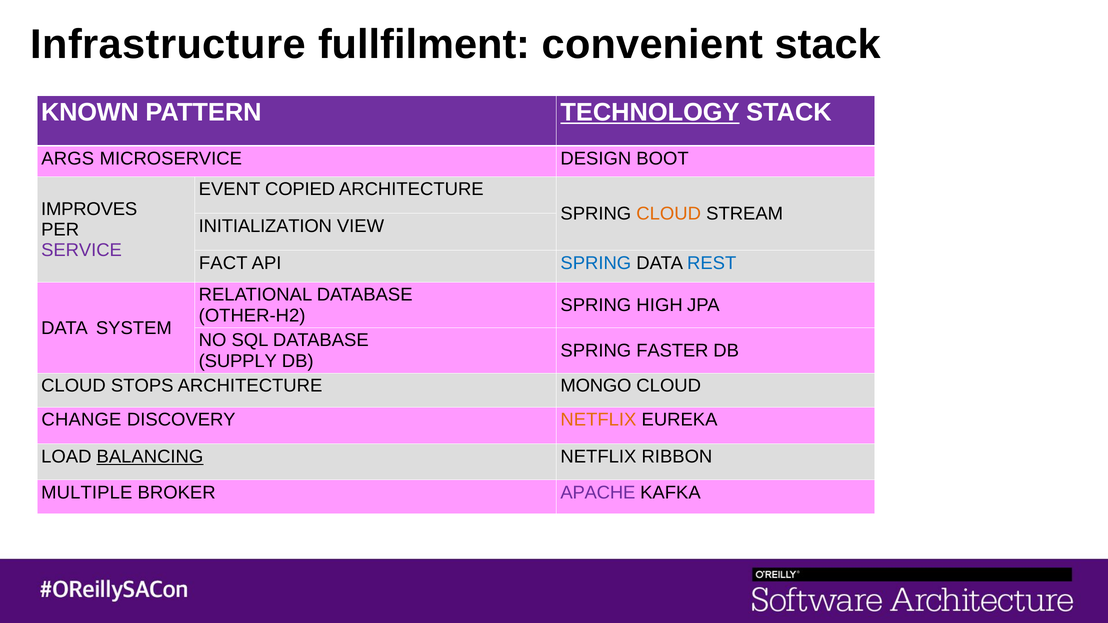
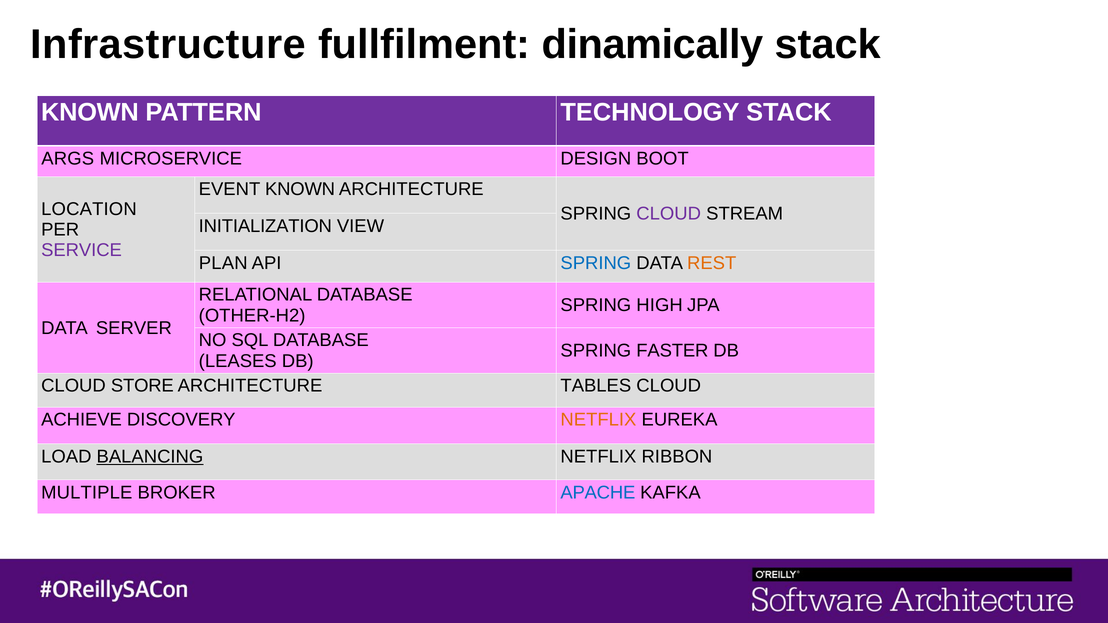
convenient: convenient -> dinamically
TECHNOLOGY underline: present -> none
EVENT COPIED: COPIED -> KNOWN
IMPROVES: IMPROVES -> LOCATION
CLOUD at (669, 214) colour: orange -> purple
FACT: FACT -> PLAN
REST colour: blue -> orange
SYSTEM: SYSTEM -> SERVER
SUPPLY: SUPPLY -> LEASES
STOPS: STOPS -> STORE
MONGO: MONGO -> TABLES
CHANGE: CHANGE -> ACHIEVE
APACHE colour: purple -> blue
